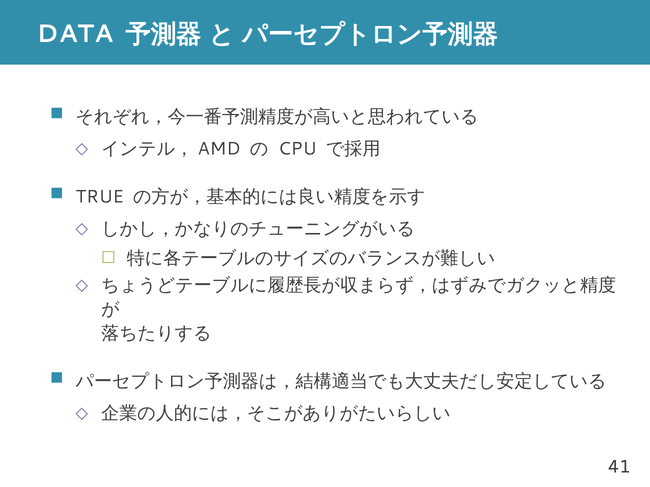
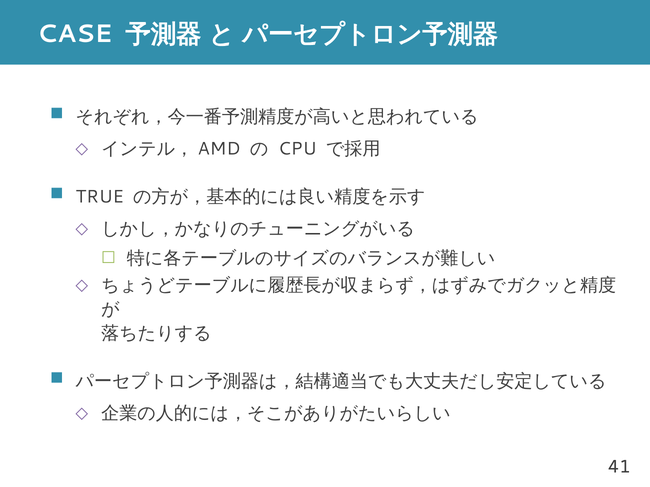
DATA: DATA -> CASE
